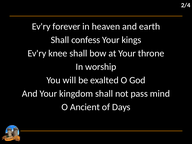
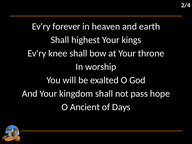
confess: confess -> highest
mind: mind -> hope
